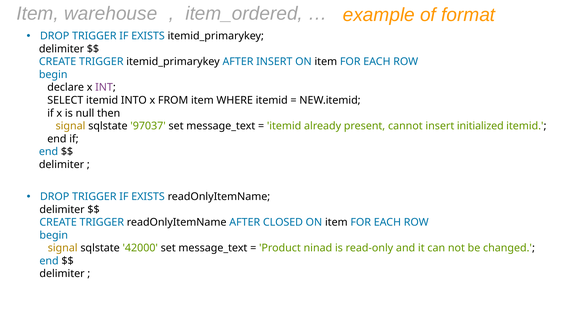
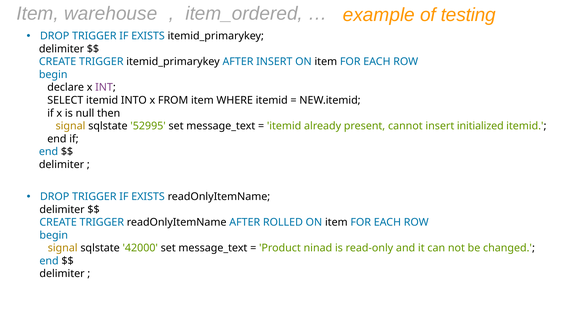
format: format -> testing
97037: 97037 -> 52995
CLOSED: CLOSED -> ROLLED
